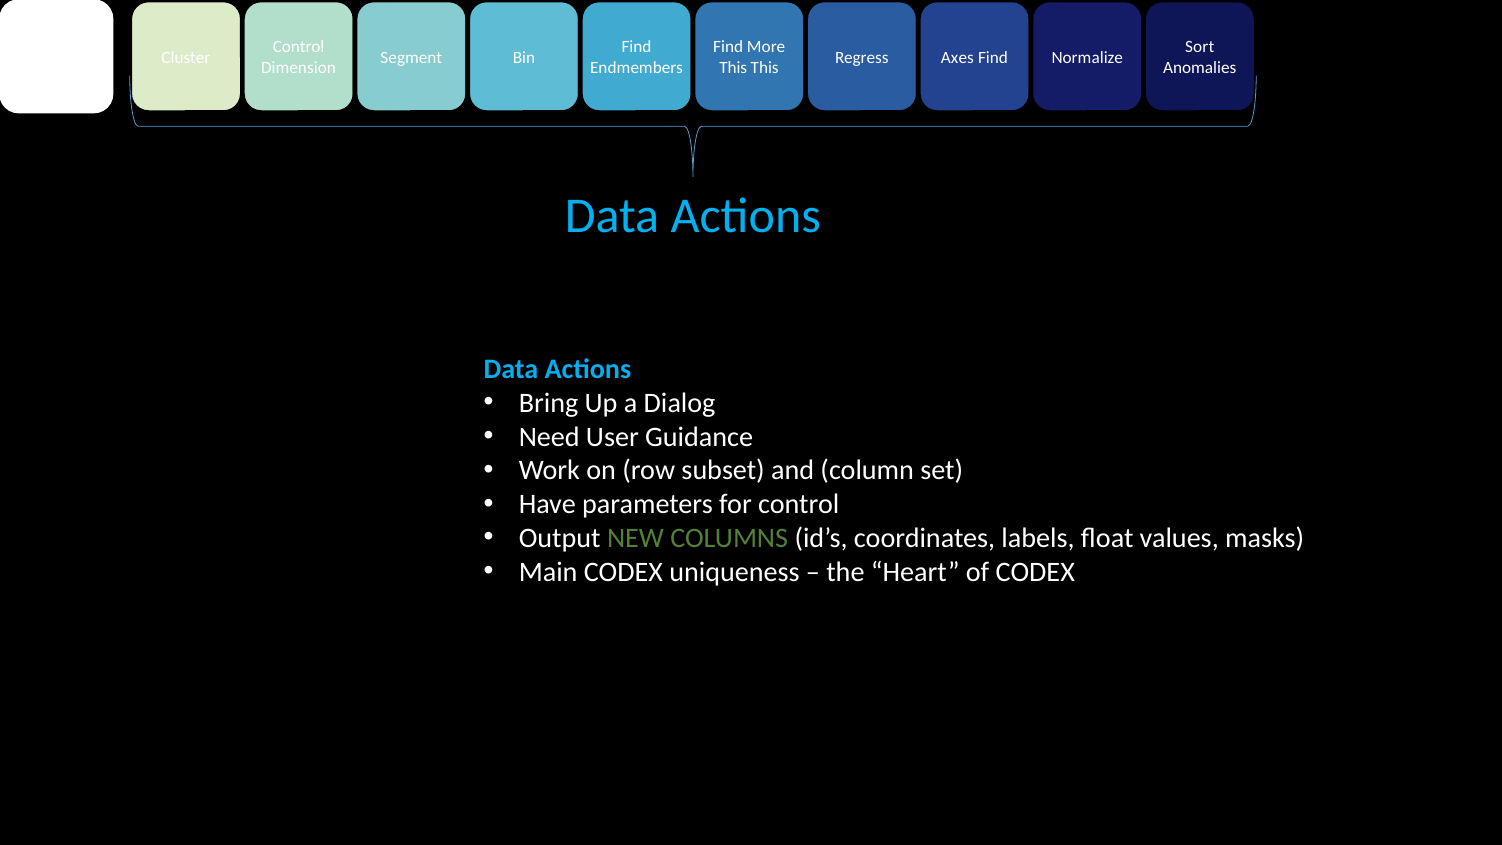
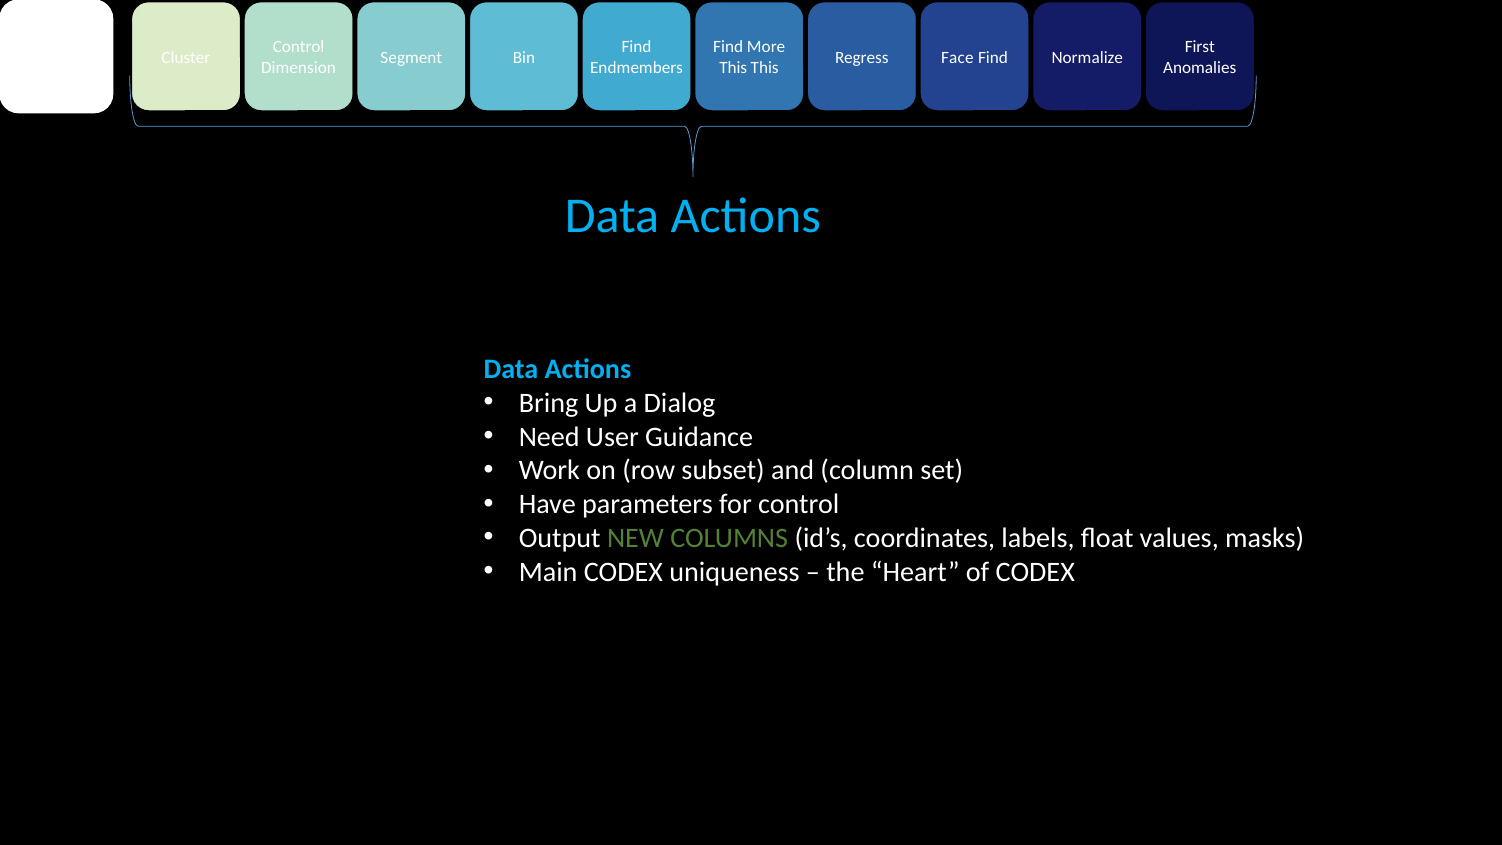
Sort: Sort -> First
Axes: Axes -> Face
